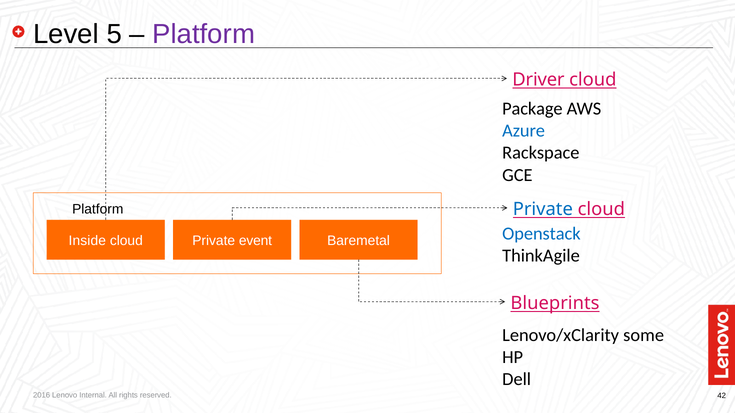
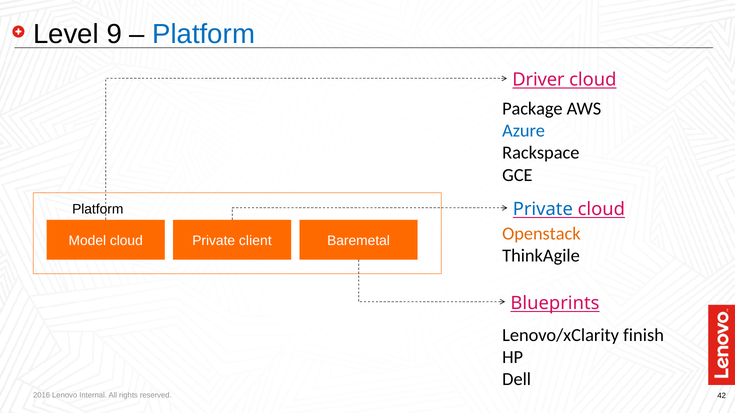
5: 5 -> 9
Platform at (204, 34) colour: purple -> blue
Inside: Inside -> Model
event: event -> client
Openstack colour: blue -> orange
some: some -> finish
